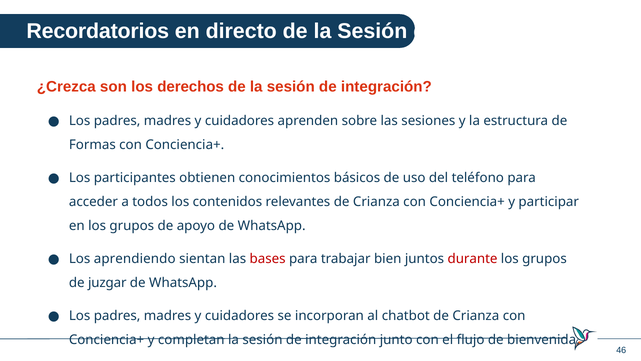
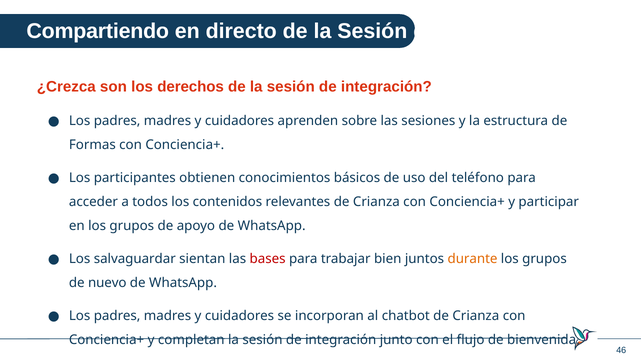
Recordatorios: Recordatorios -> Compartiendo
aprendiendo: aprendiendo -> salvaguardar
durante colour: red -> orange
juzgar: juzgar -> nuevo
